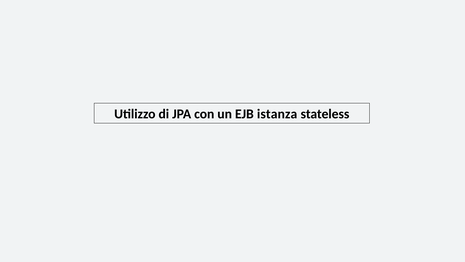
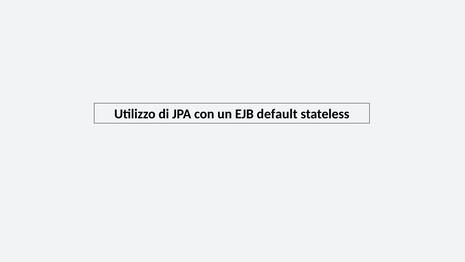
istanza: istanza -> default
